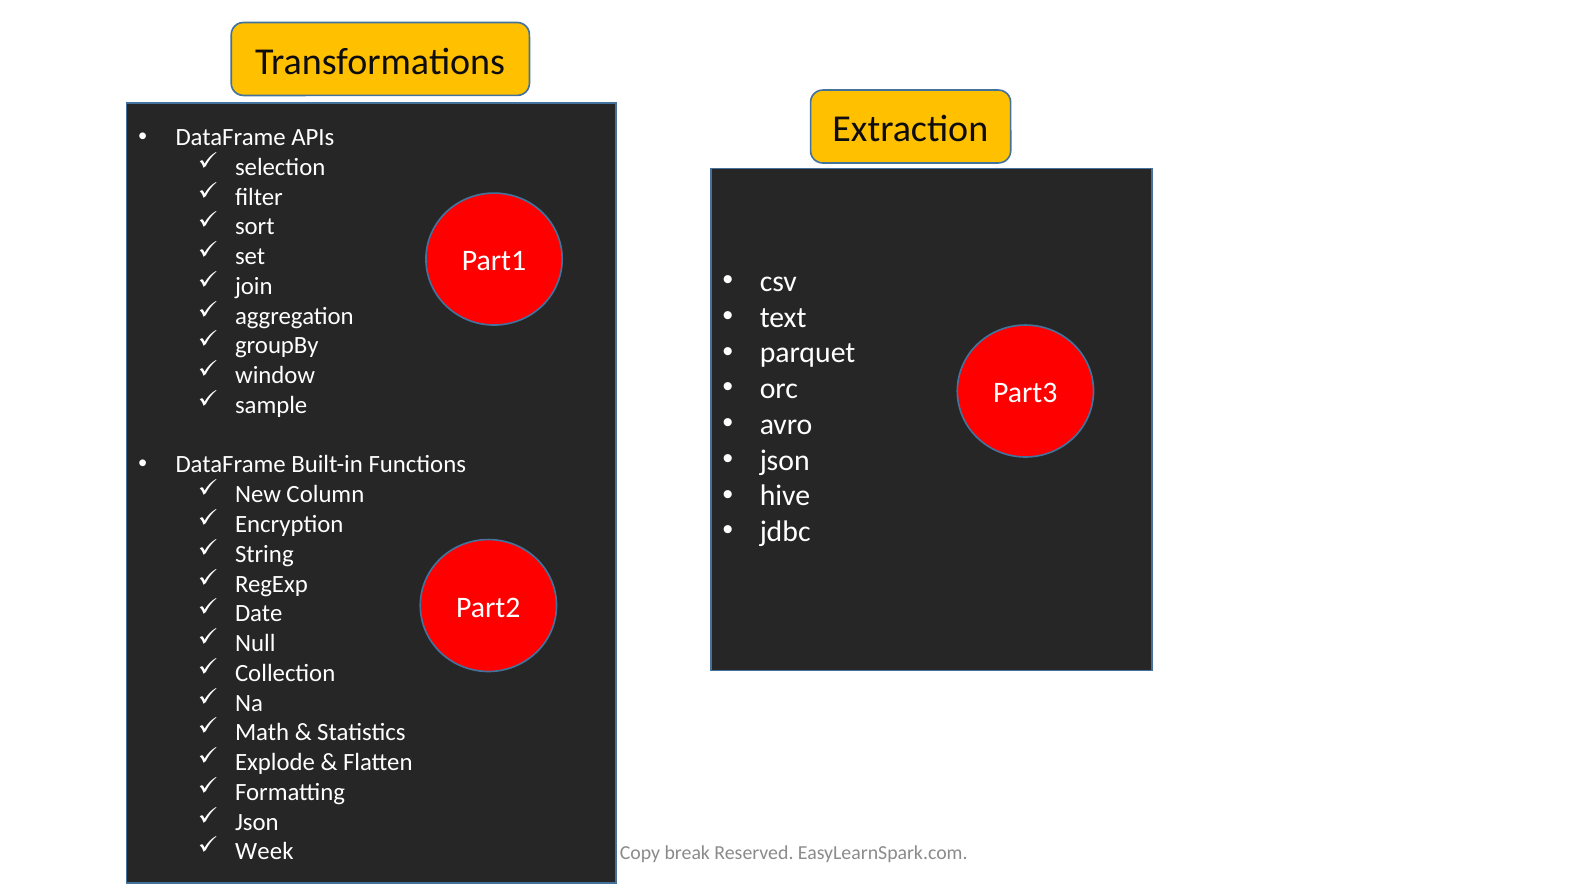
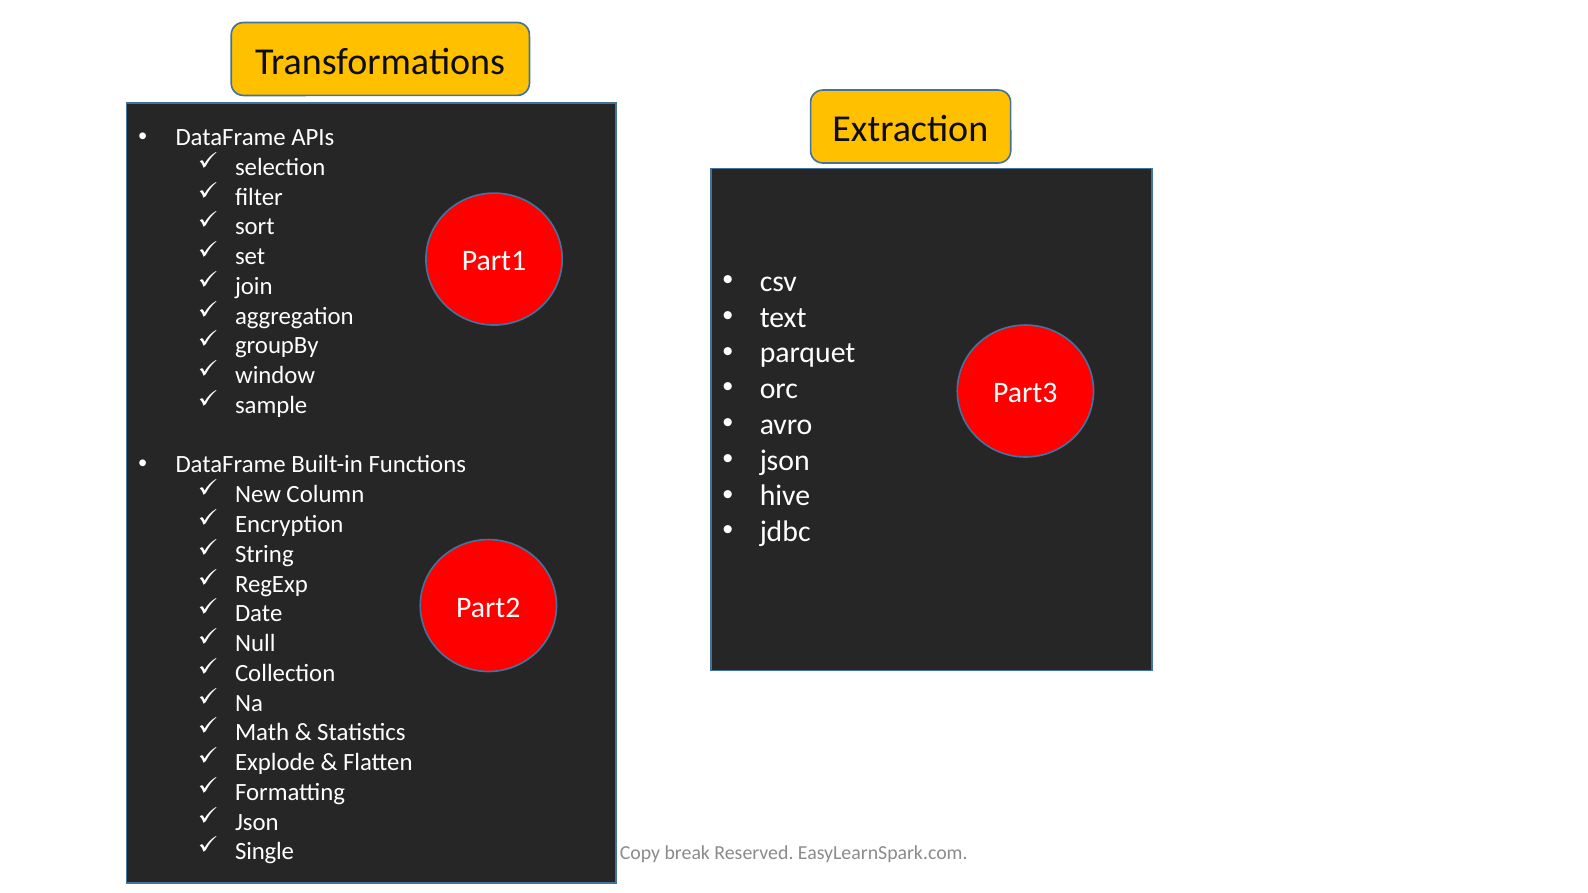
Week: Week -> Single
